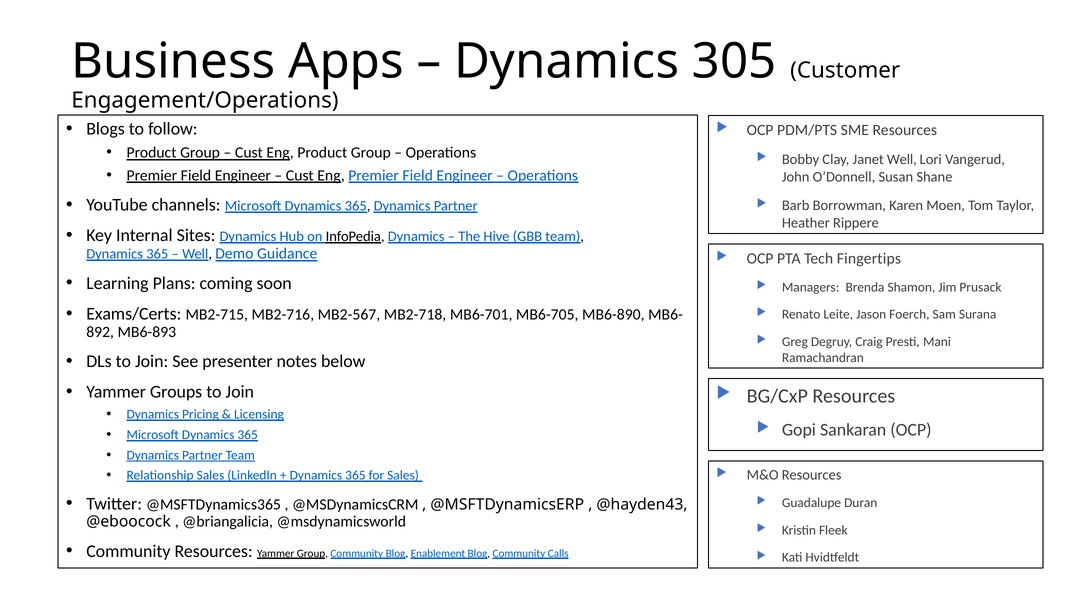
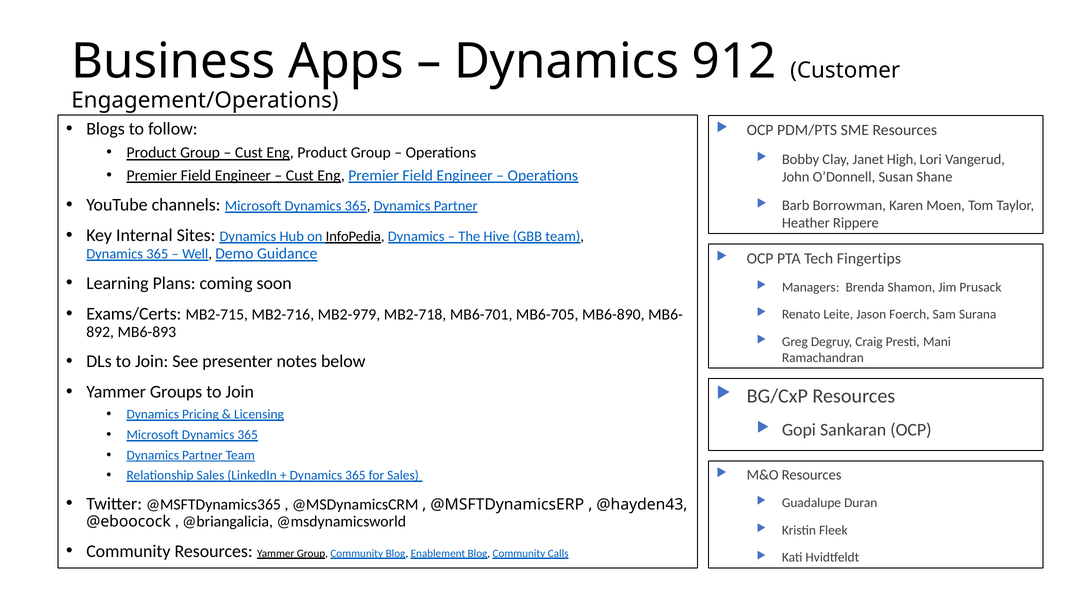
305: 305 -> 912
Janet Well: Well -> High
MB2-567: MB2-567 -> MB2-979
